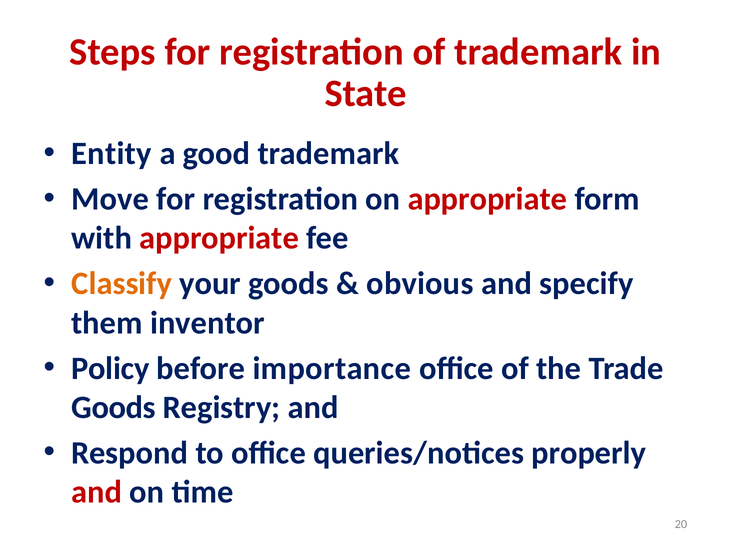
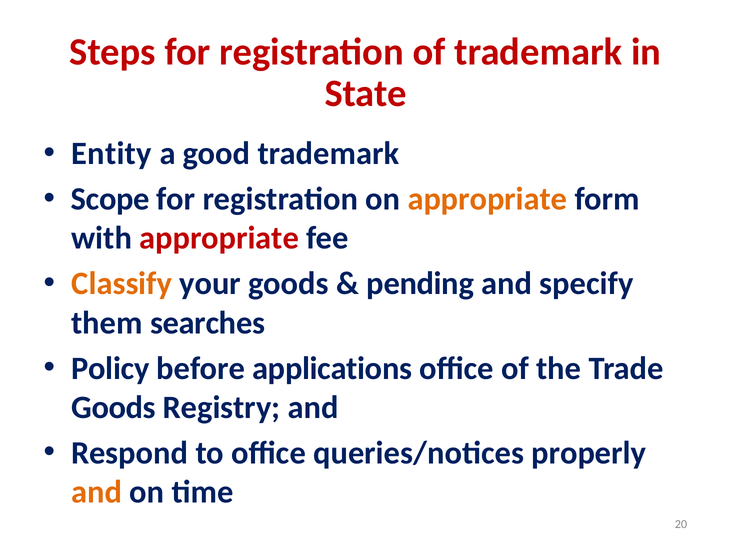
Move: Move -> Scope
appropriate at (487, 199) colour: red -> orange
obvious: obvious -> pending
inventor: inventor -> searches
importance: importance -> applications
and at (97, 491) colour: red -> orange
